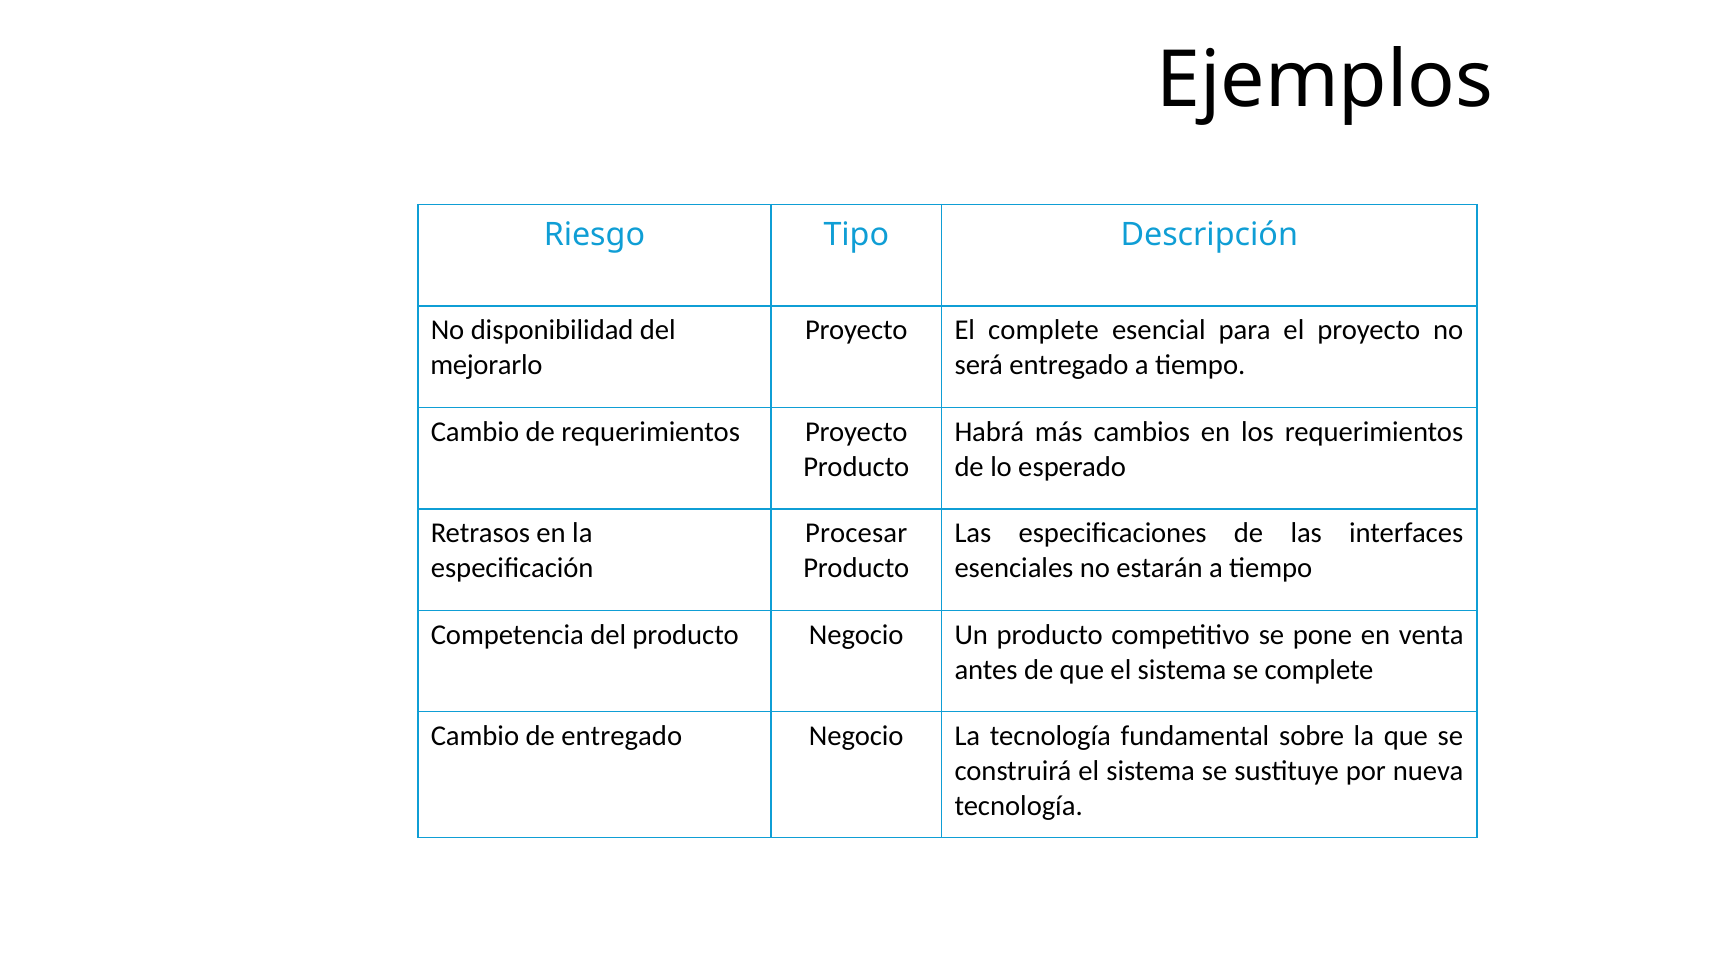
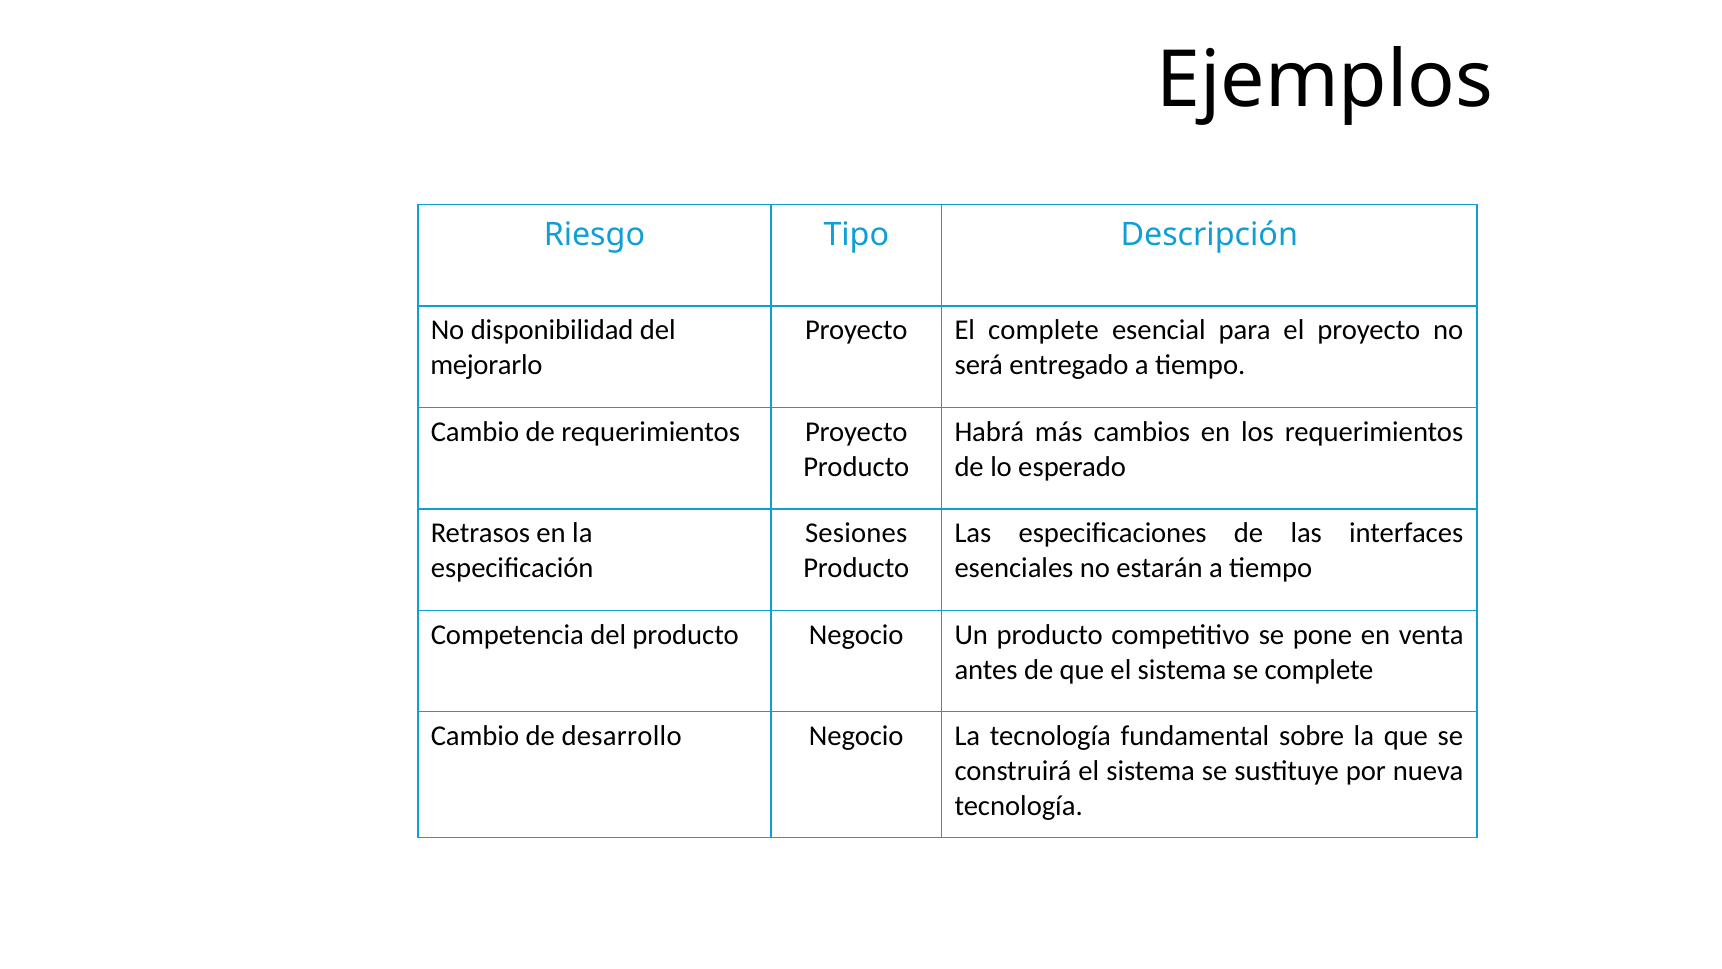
Procesar: Procesar -> Sesiones
de entregado: entregado -> desarrollo
